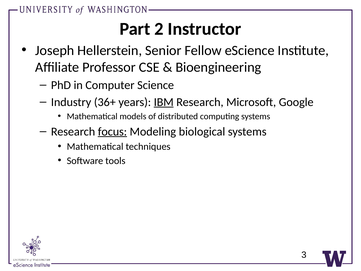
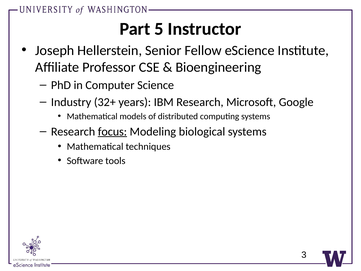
2: 2 -> 5
36+: 36+ -> 32+
IBM underline: present -> none
